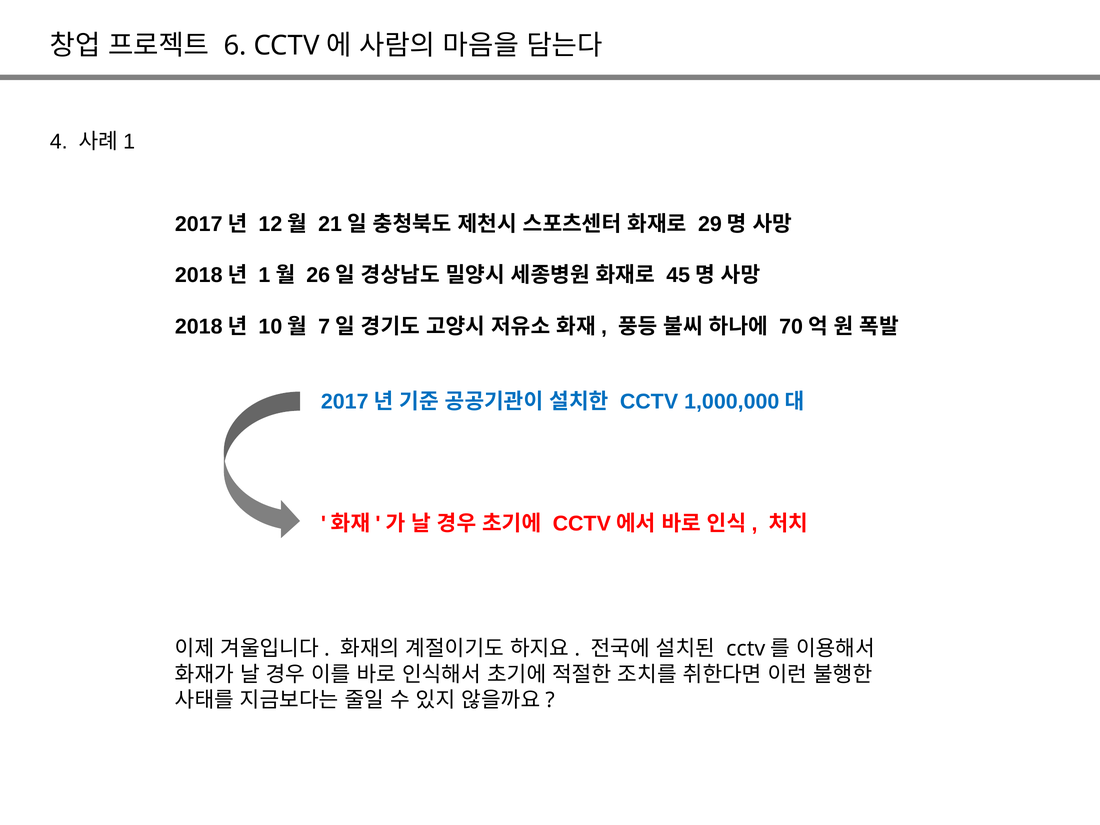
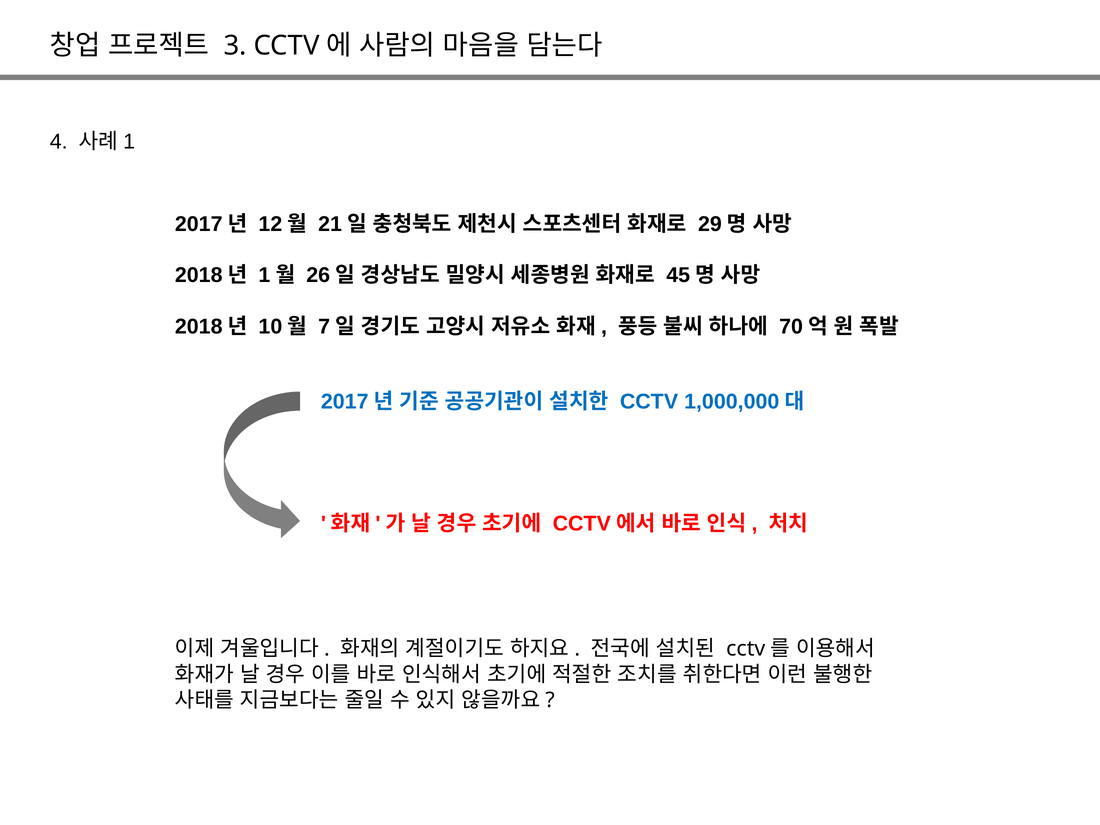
6: 6 -> 3
